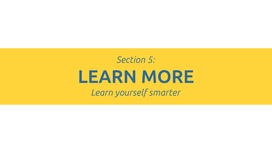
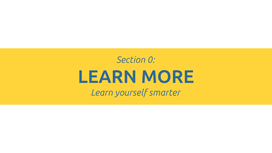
5: 5 -> 0
